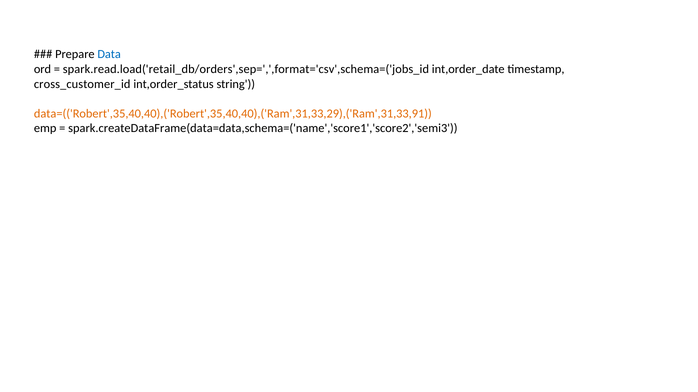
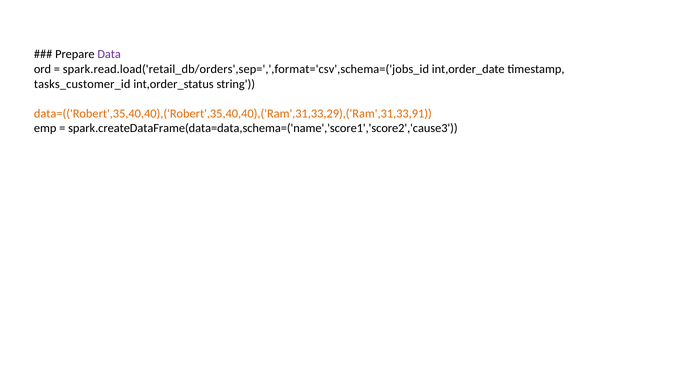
Data colour: blue -> purple
cross_customer_id: cross_customer_id -> tasks_customer_id
spark.createDataFrame(data=data,schema=('name','score1','score2','semi3: spark.createDataFrame(data=data,schema=('name','score1','score2','semi3 -> spark.createDataFrame(data=data,schema=('name','score1','score2','cause3
